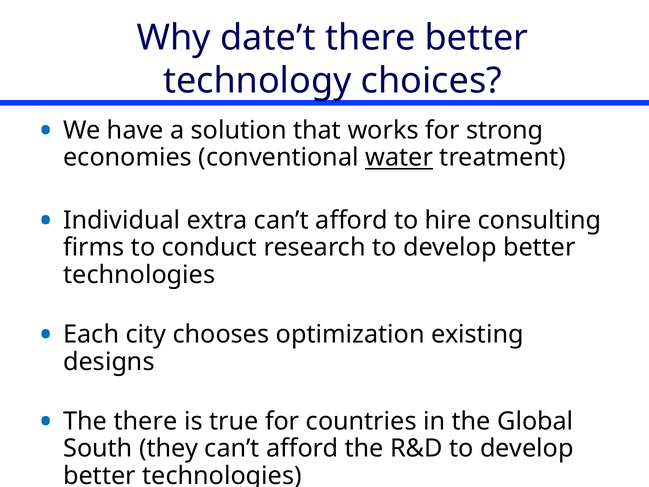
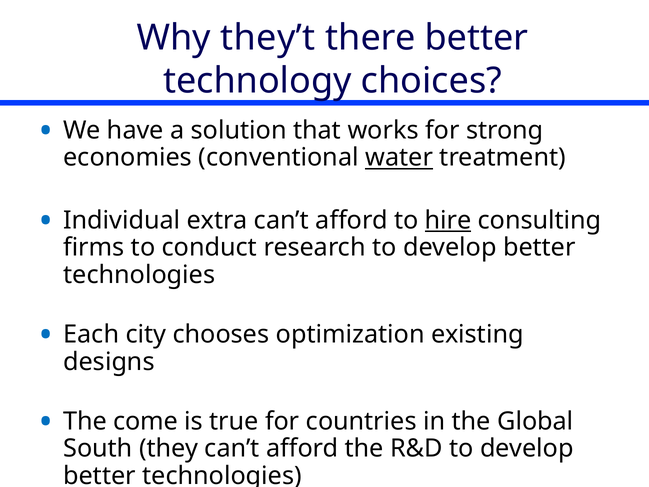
date’t: date’t -> they’t
hire underline: none -> present
The there: there -> come
